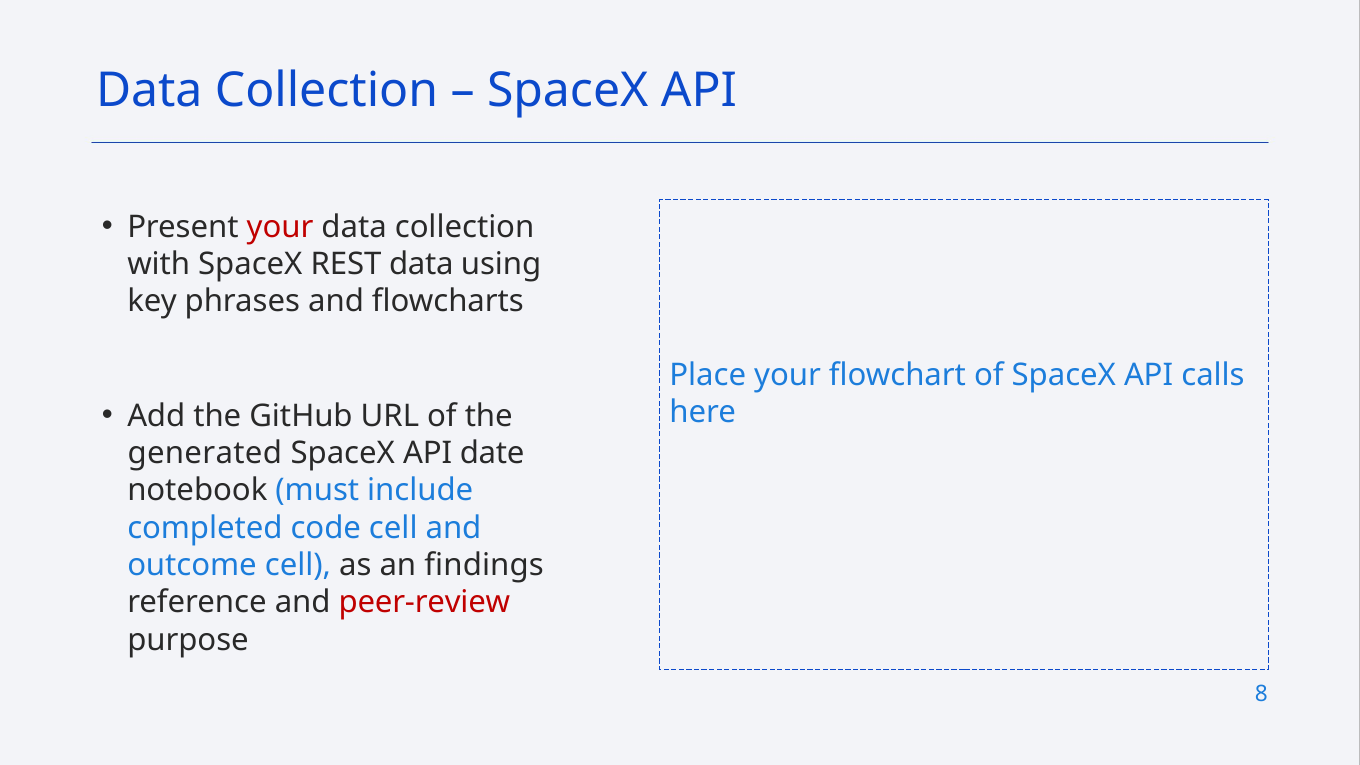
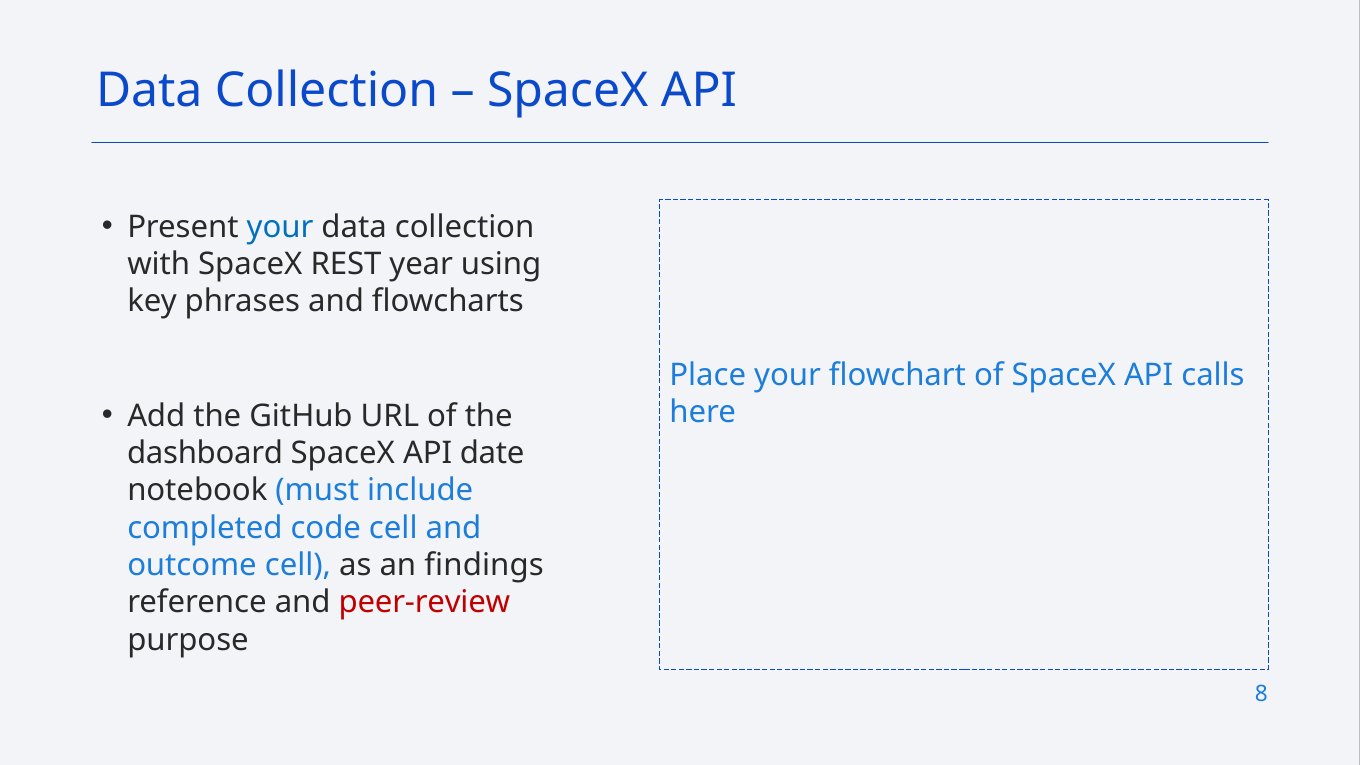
your at (280, 227) colour: red -> blue
REST data: data -> year
generated: generated -> dashboard
